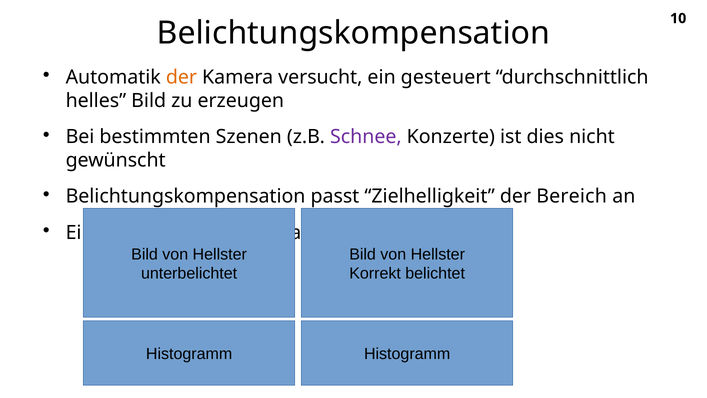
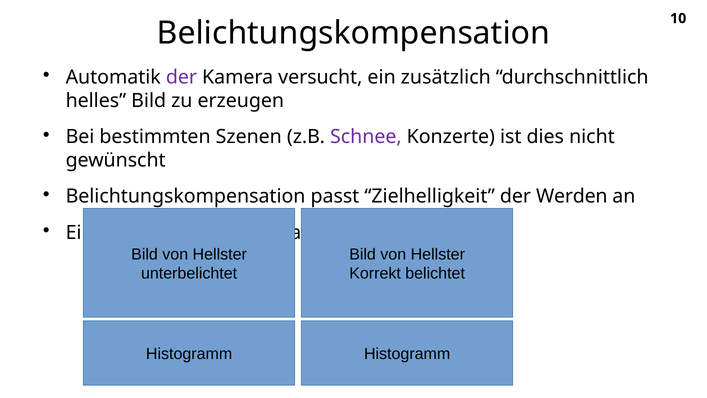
der at (181, 77) colour: orange -> purple
gesteuert: gesteuert -> zusätzlich
Bereich: Bereich -> Werden
